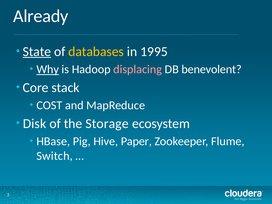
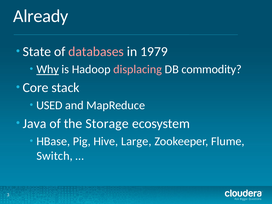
State underline: present -> none
databases colour: yellow -> pink
1995: 1995 -> 1979
benevolent: benevolent -> commodity
COST: COST -> USED
Disk: Disk -> Java
Paper: Paper -> Large
